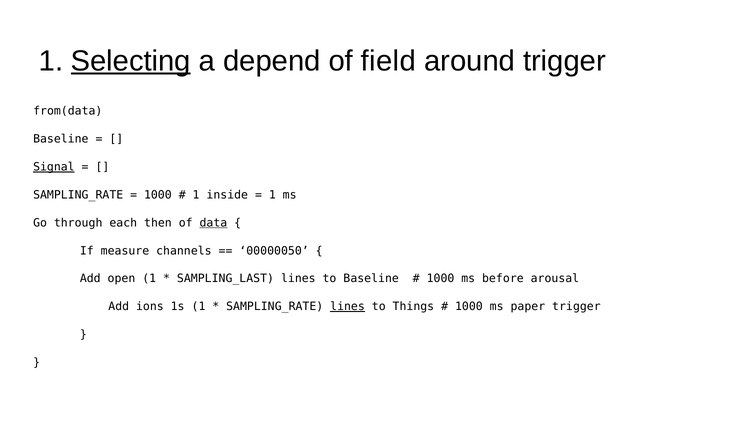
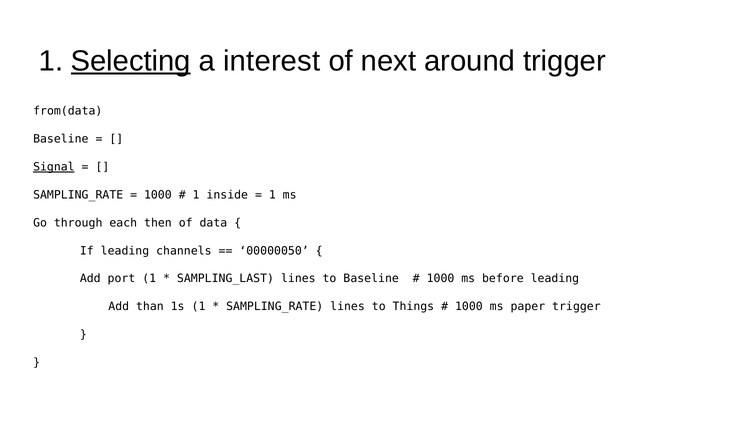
depend: depend -> interest
field: field -> next
data underline: present -> none
If measure: measure -> leading
open: open -> port
before arousal: arousal -> leading
ions: ions -> than
lines at (348, 307) underline: present -> none
